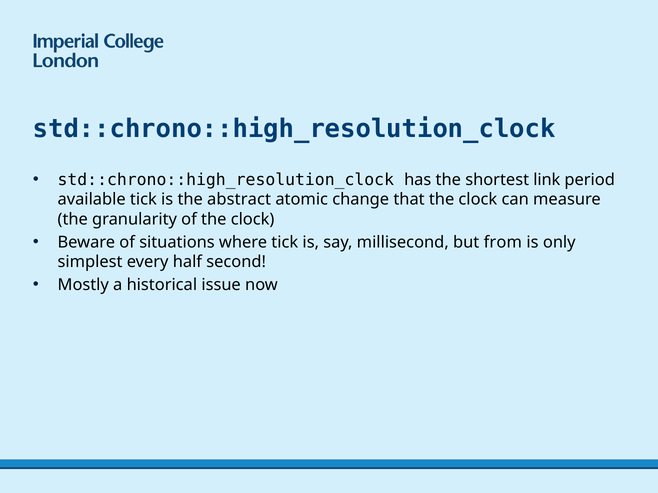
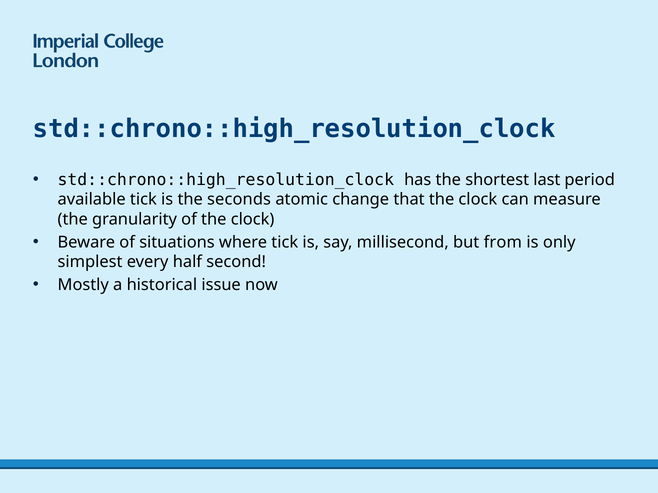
link: link -> last
abstract: abstract -> seconds
